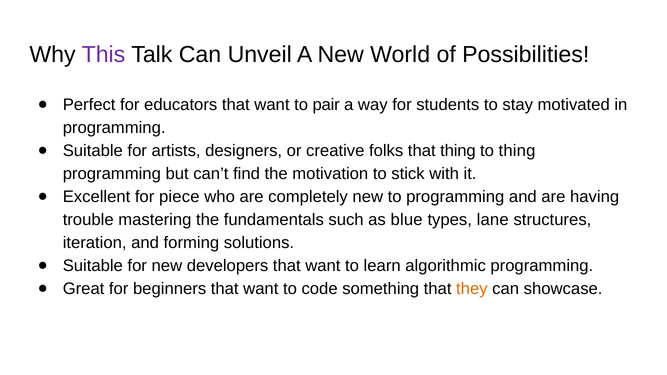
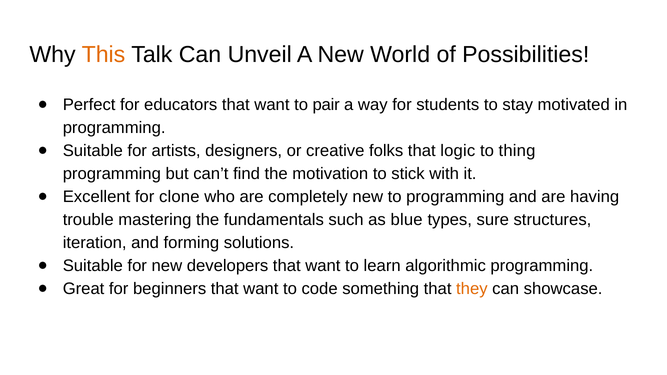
This colour: purple -> orange
that thing: thing -> logic
piece: piece -> clone
lane: lane -> sure
